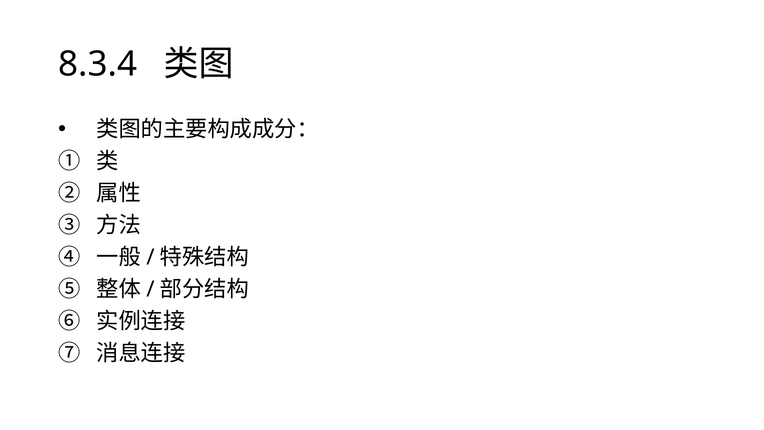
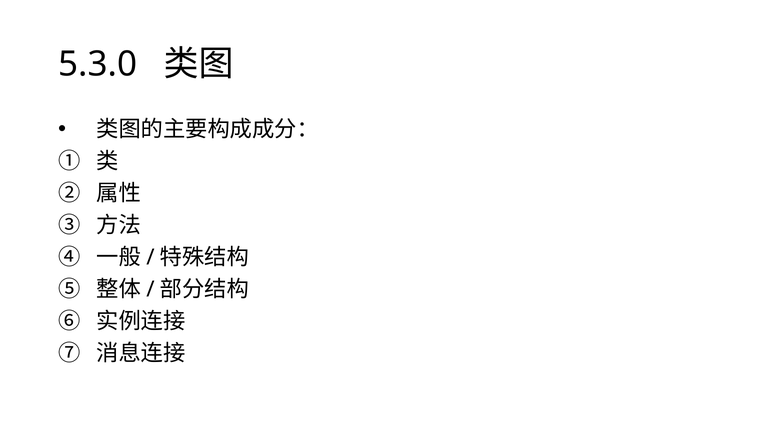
8.3.4: 8.3.4 -> 5.3.0
